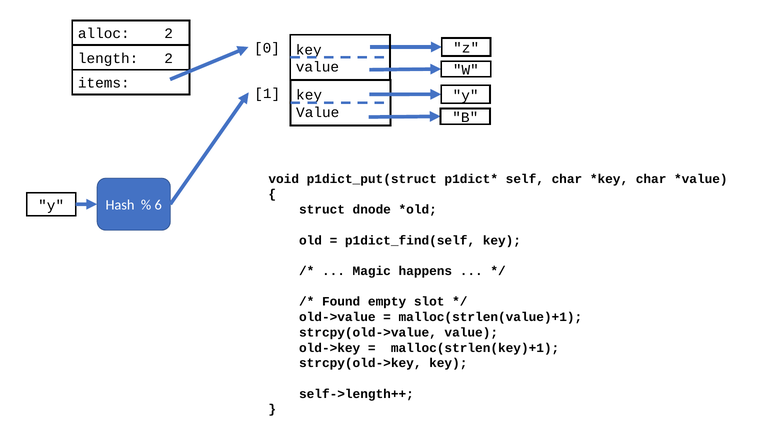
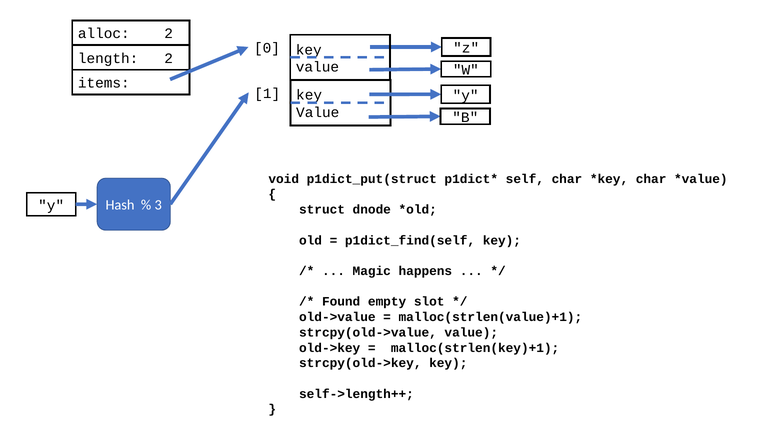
6: 6 -> 3
